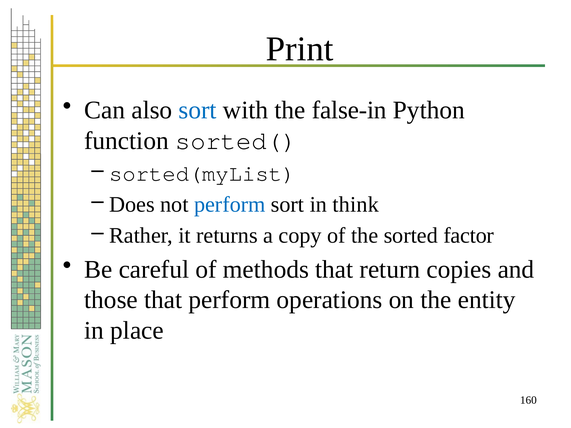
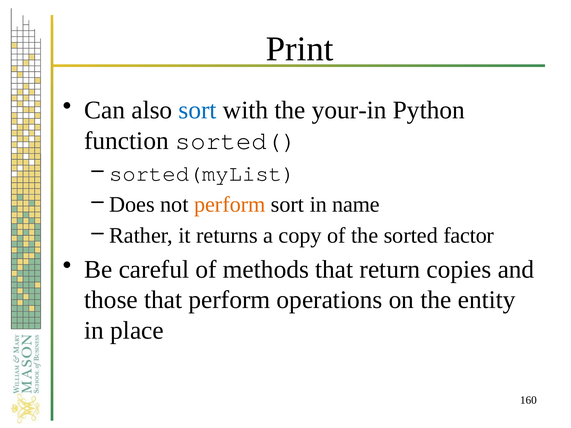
false-in: false-in -> your-in
perform at (230, 205) colour: blue -> orange
think: think -> name
